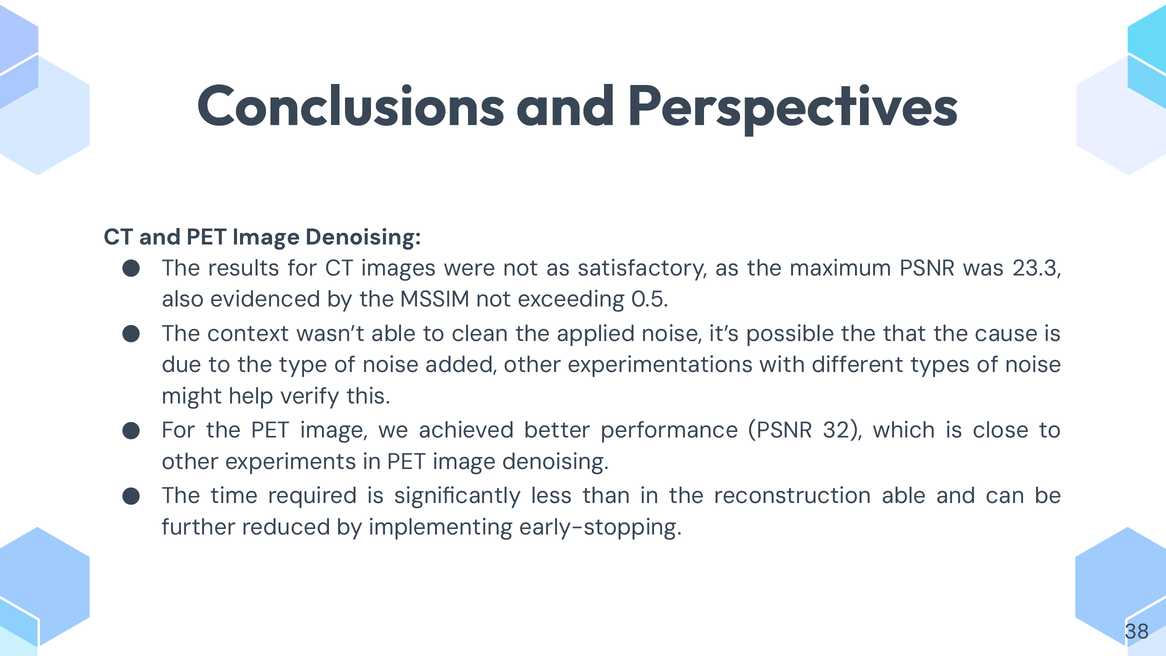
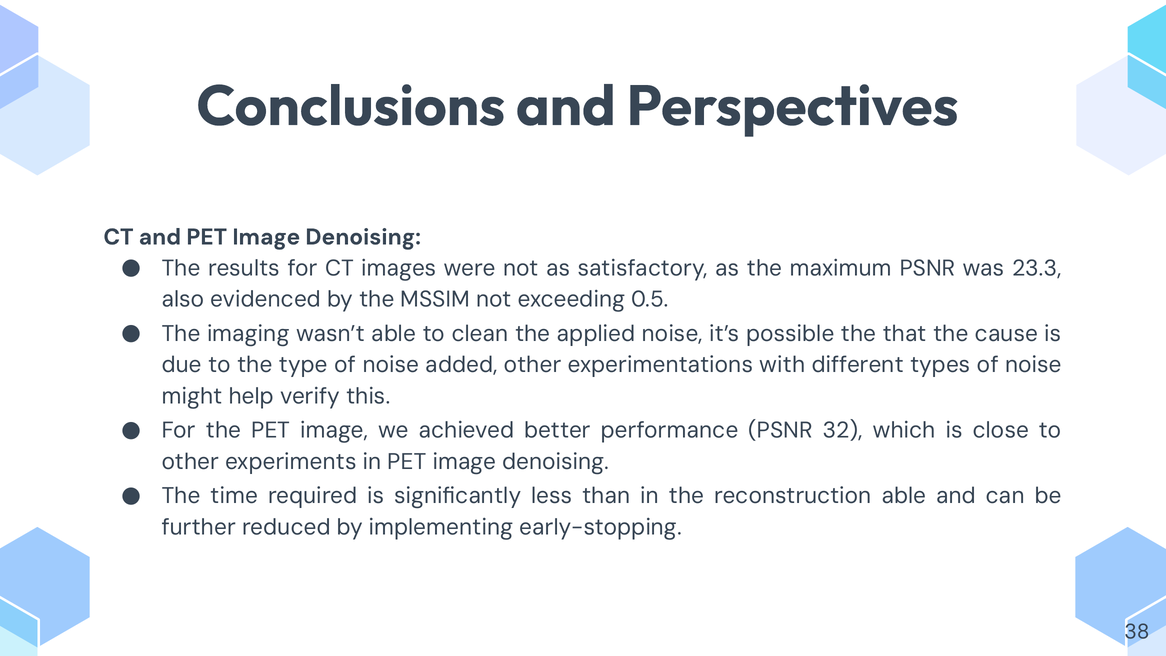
context: context -> imaging
